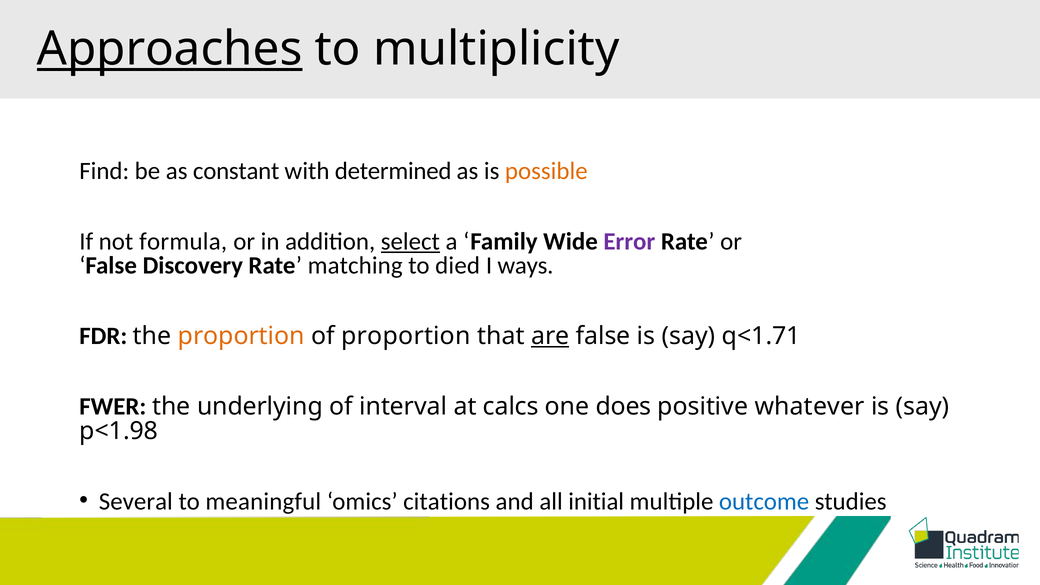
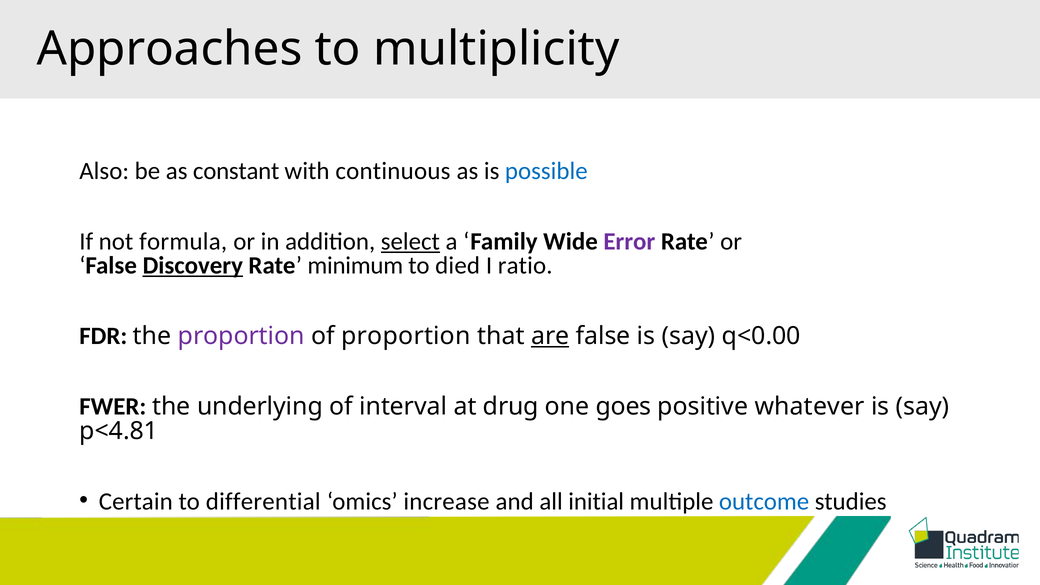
Approaches underline: present -> none
Find: Find -> Also
determined: determined -> continuous
possible colour: orange -> blue
Discovery underline: none -> present
matching: matching -> minimum
ways: ways -> ratio
proportion at (241, 336) colour: orange -> purple
q<1.71: q<1.71 -> q<0.00
calcs: calcs -> drug
does: does -> goes
p<1.98: p<1.98 -> p<4.81
Several: Several -> Certain
meaningful: meaningful -> differential
citations: citations -> increase
